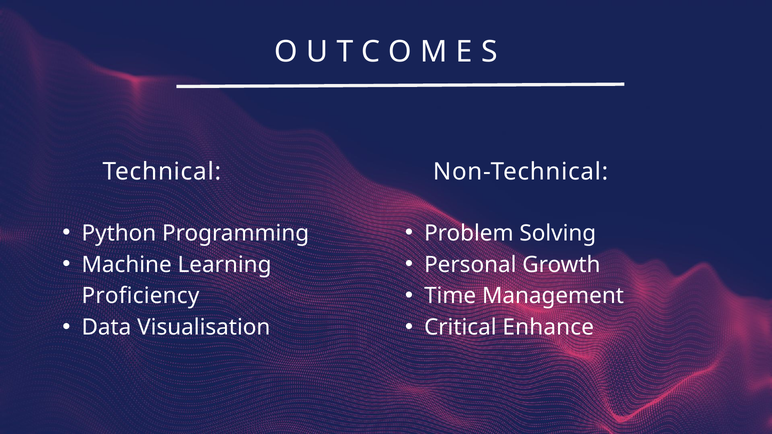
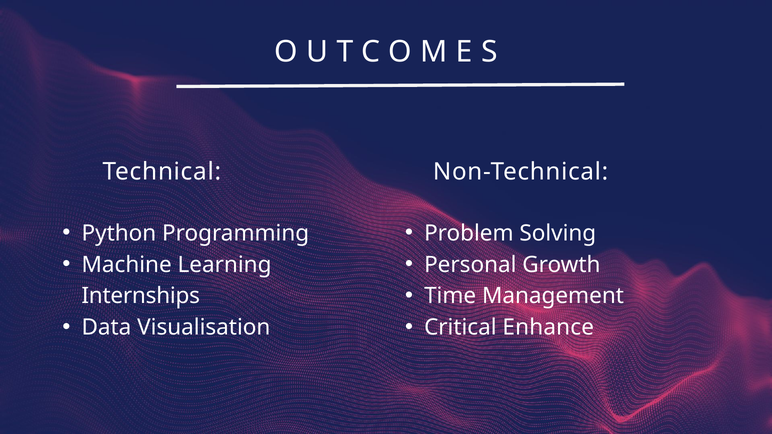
Proficiency: Proficiency -> Internships
